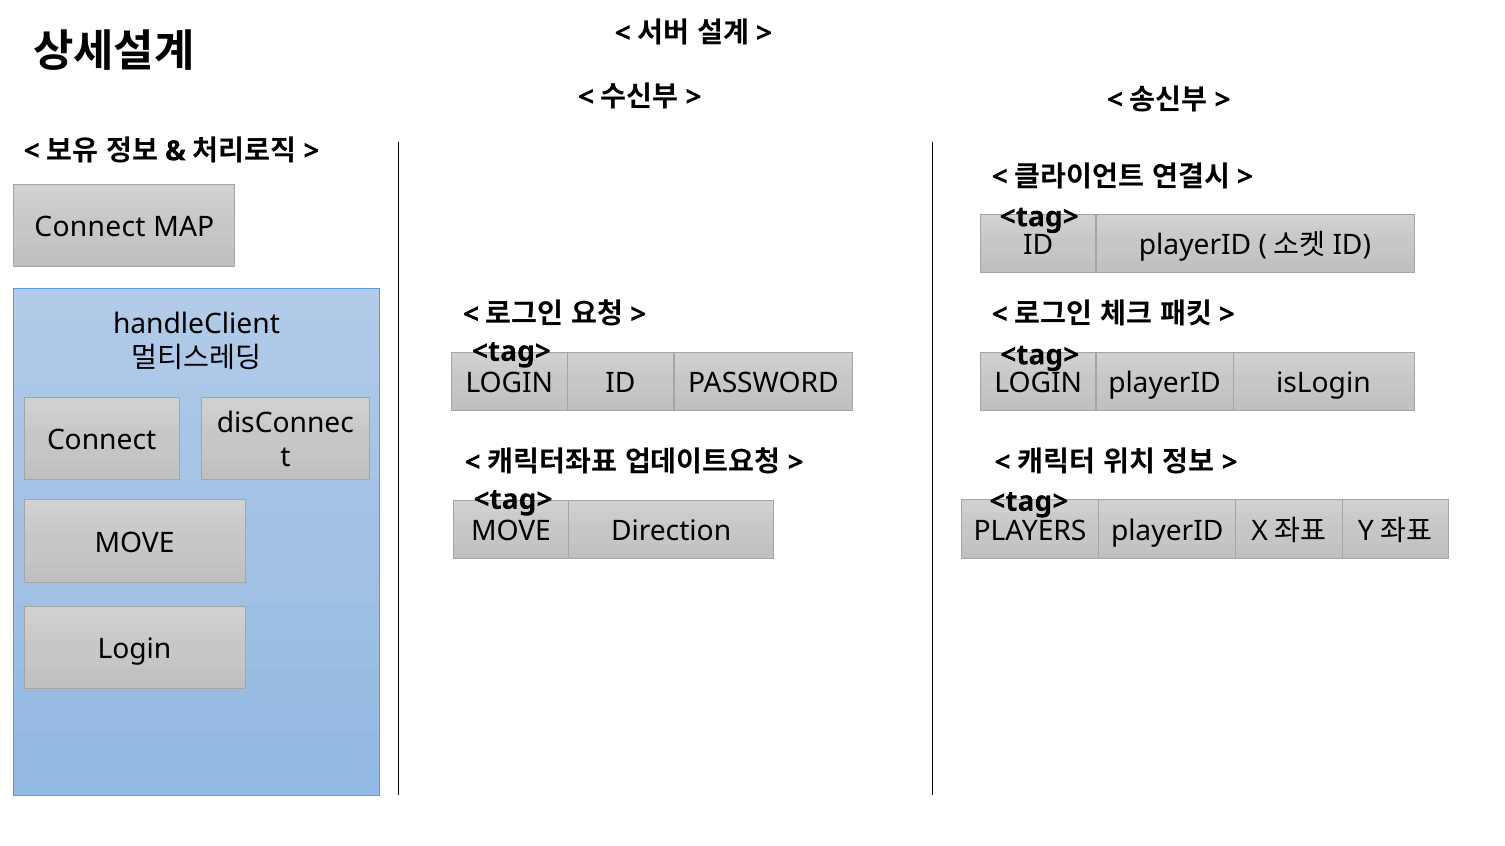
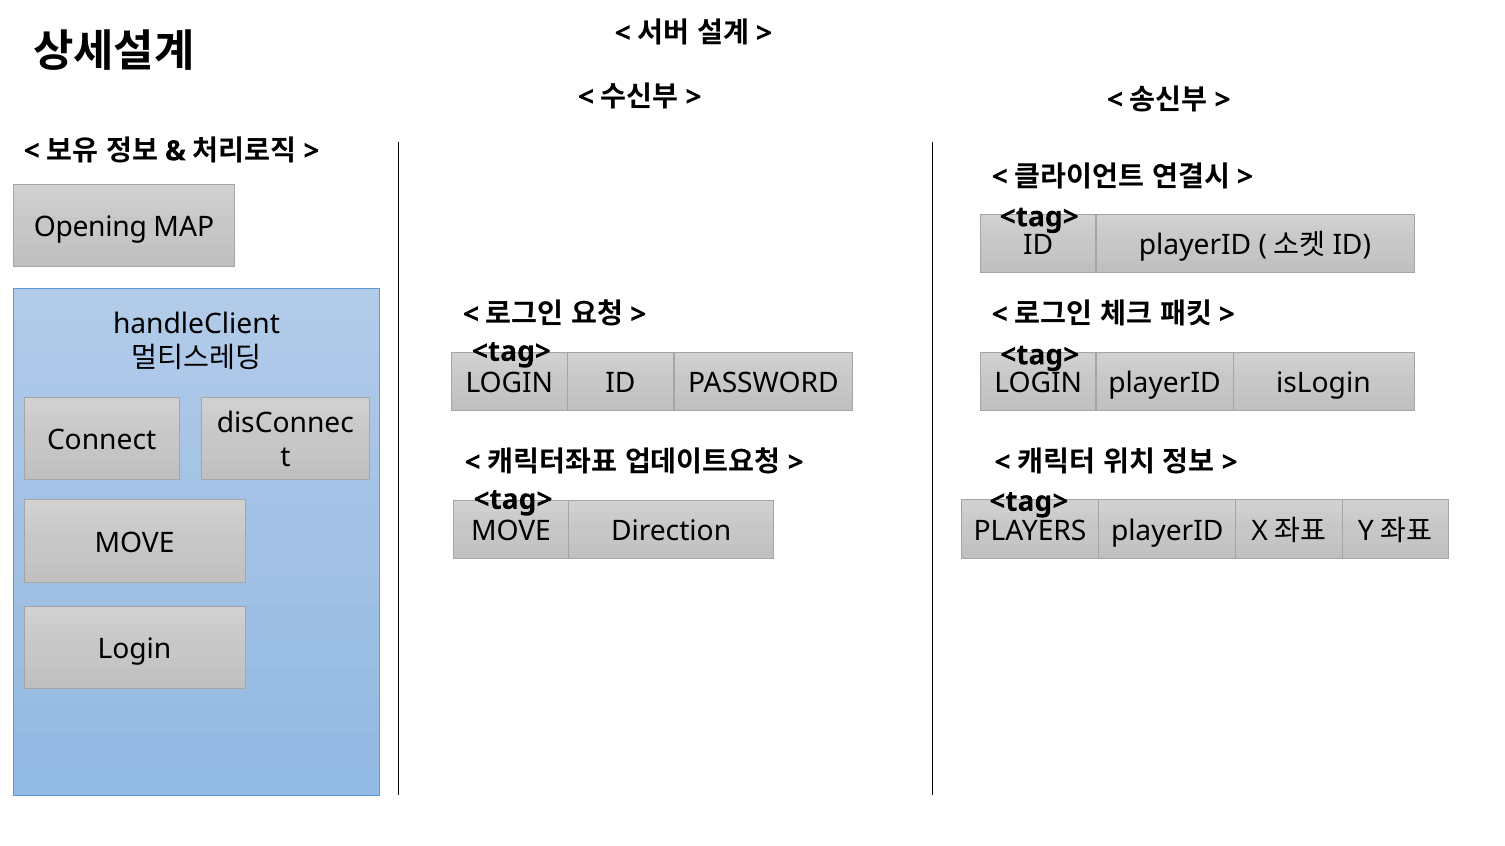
Connect at (90, 227): Connect -> Opening
